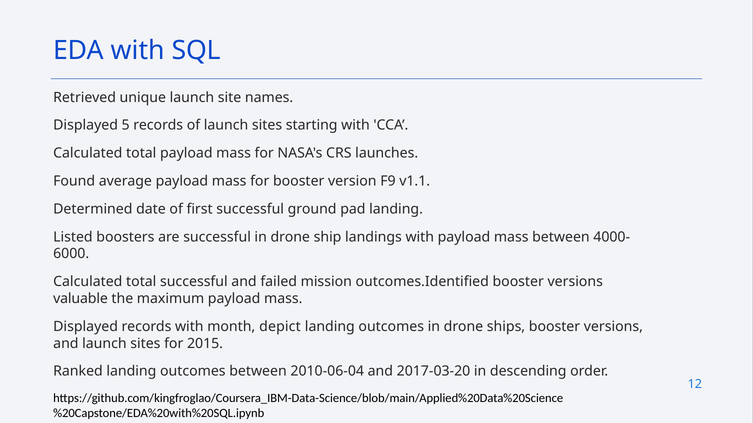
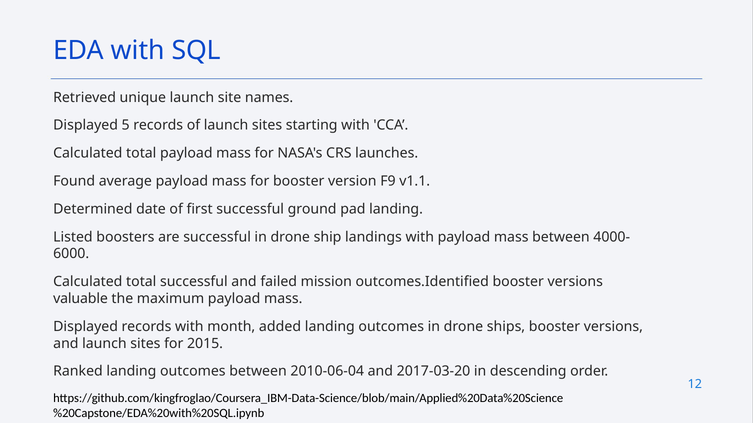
depict: depict -> added
